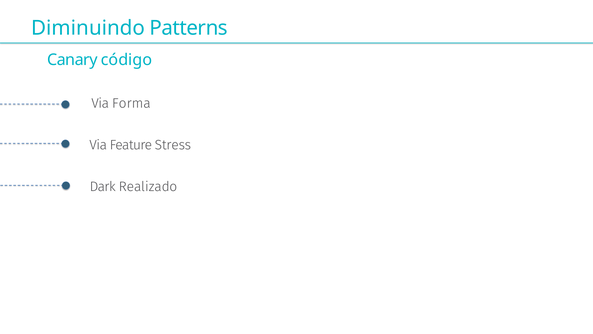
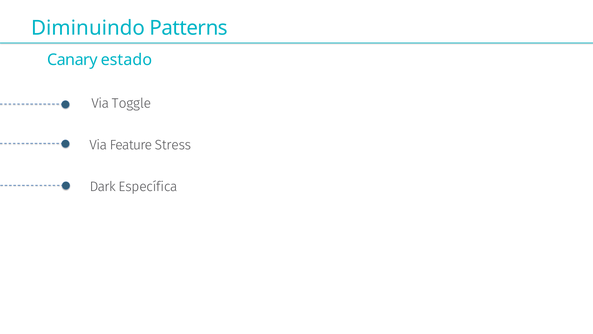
código: código -> estado
Forma: Forma -> Toggle
Realizado: Realizado -> Específica
